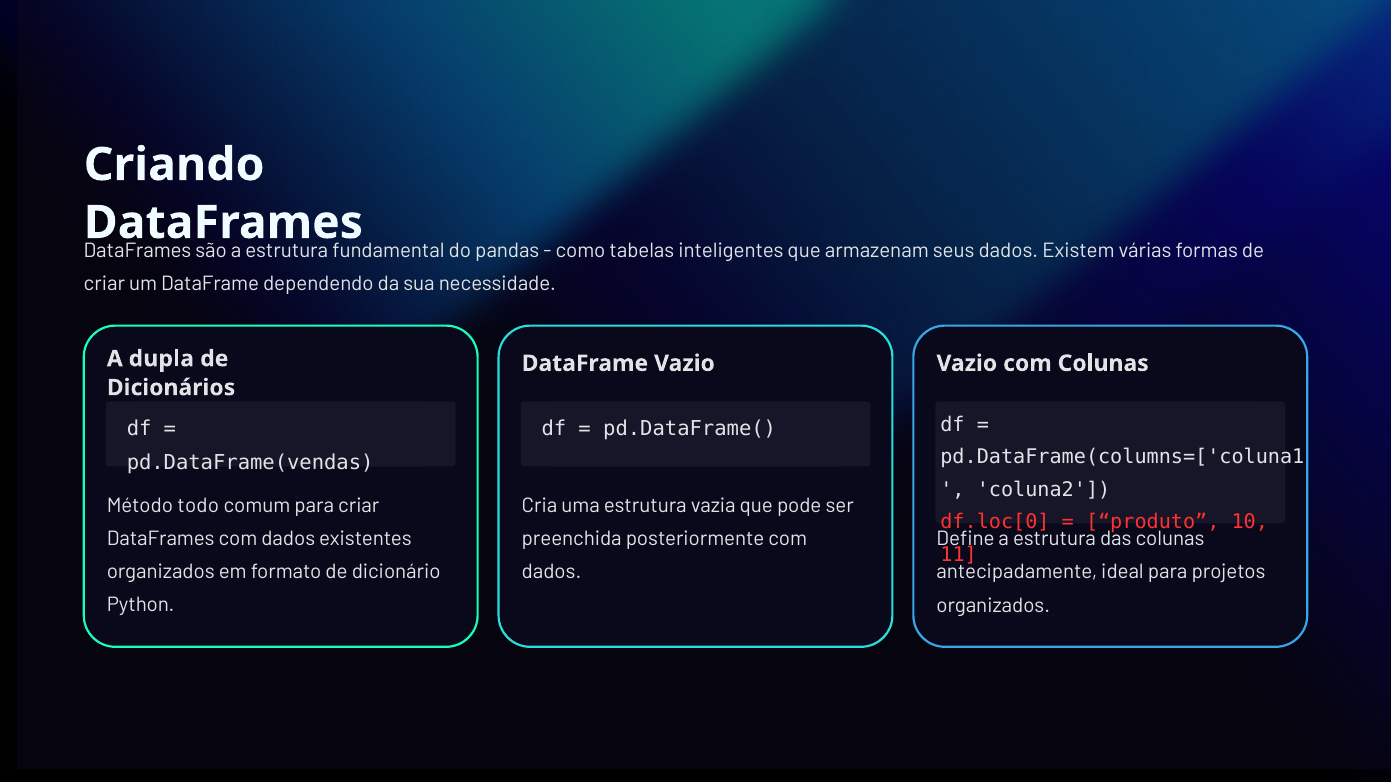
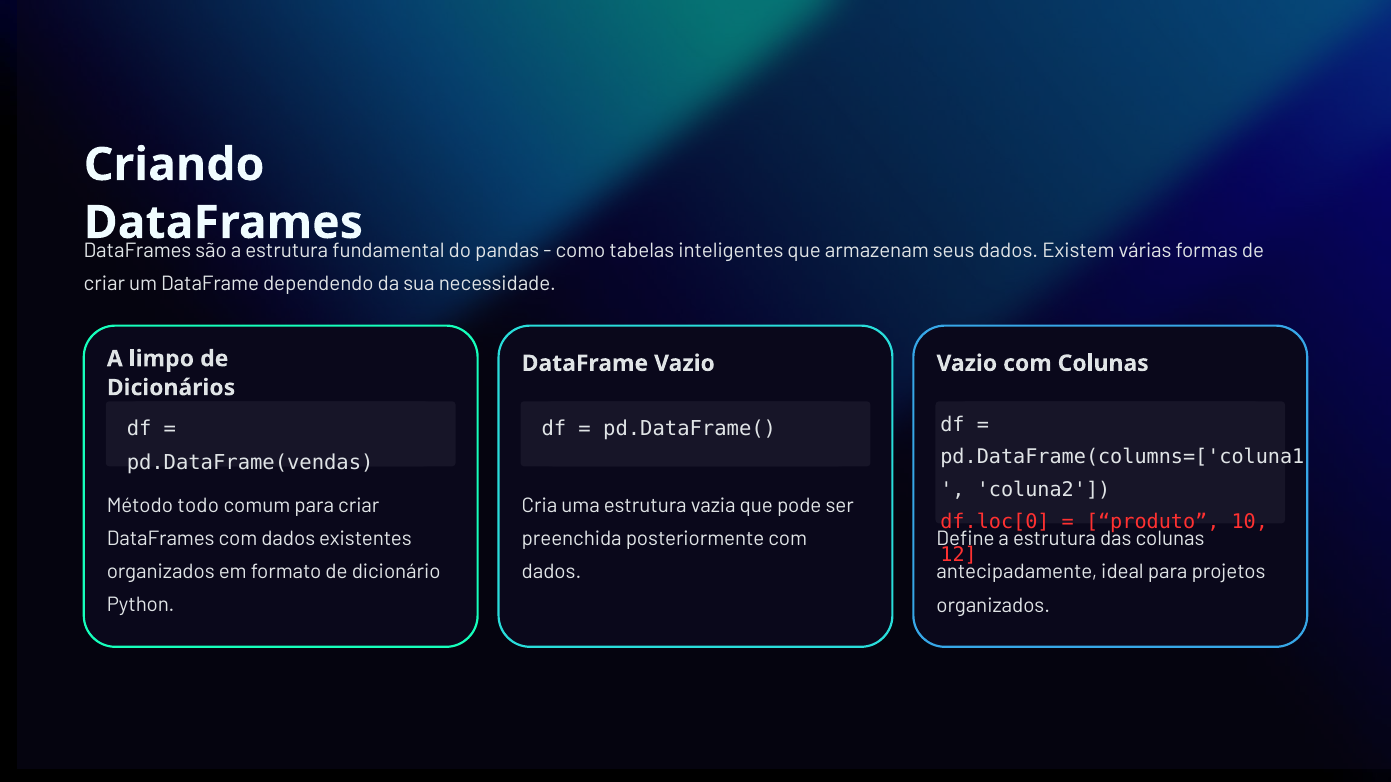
dupla: dupla -> limpo
11: 11 -> 12
